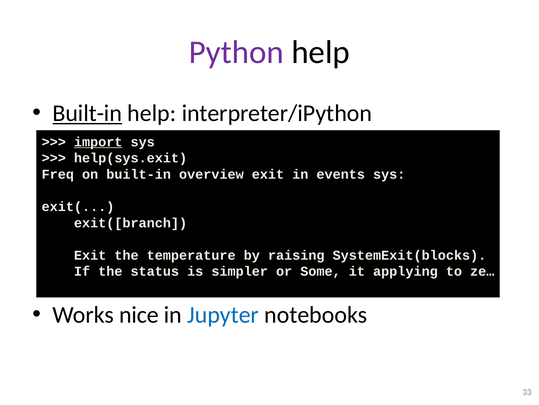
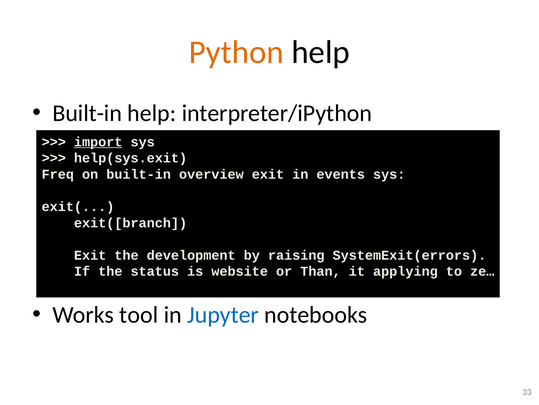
Python colour: purple -> orange
Built-in at (87, 113) underline: present -> none
temperature: temperature -> development
SystemExit(blocks: SystemExit(blocks -> SystemExit(errors
simpler: simpler -> website
Some: Some -> Than
nice: nice -> tool
